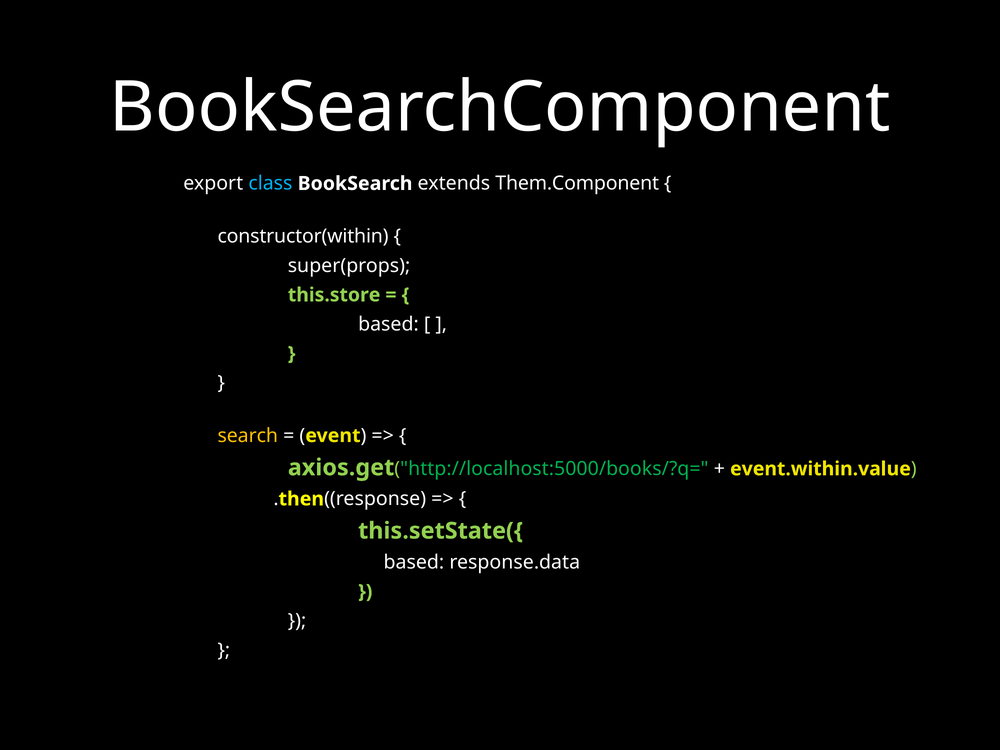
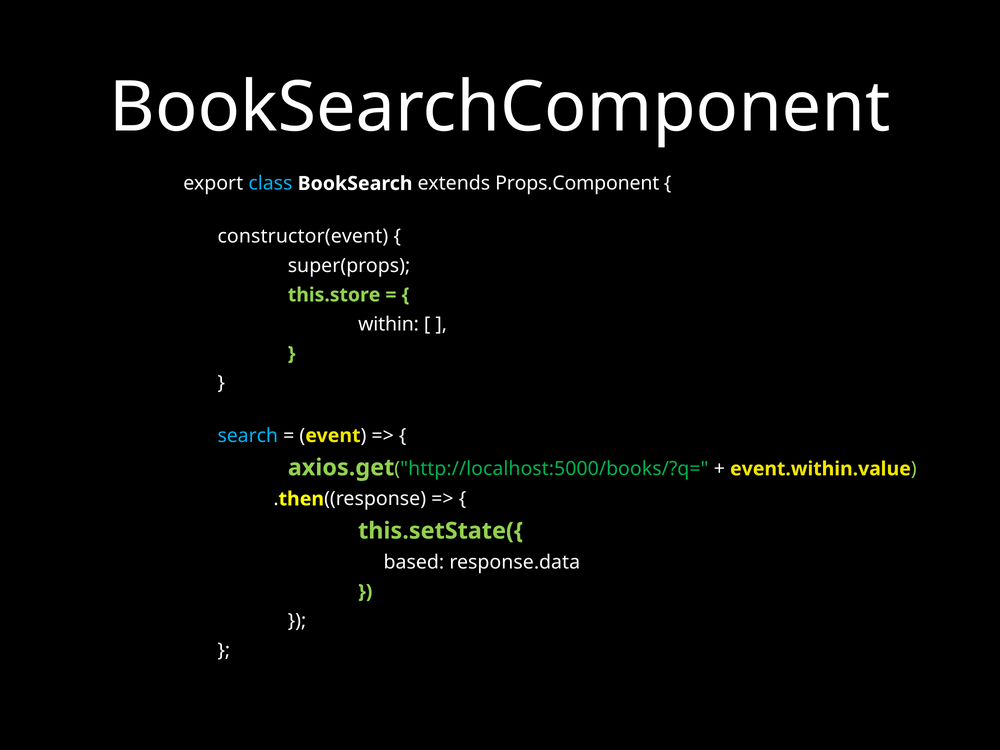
Them.Component: Them.Component -> Props.Component
constructor(within: constructor(within -> constructor(event
based at (388, 324): based -> within
search colour: yellow -> light blue
